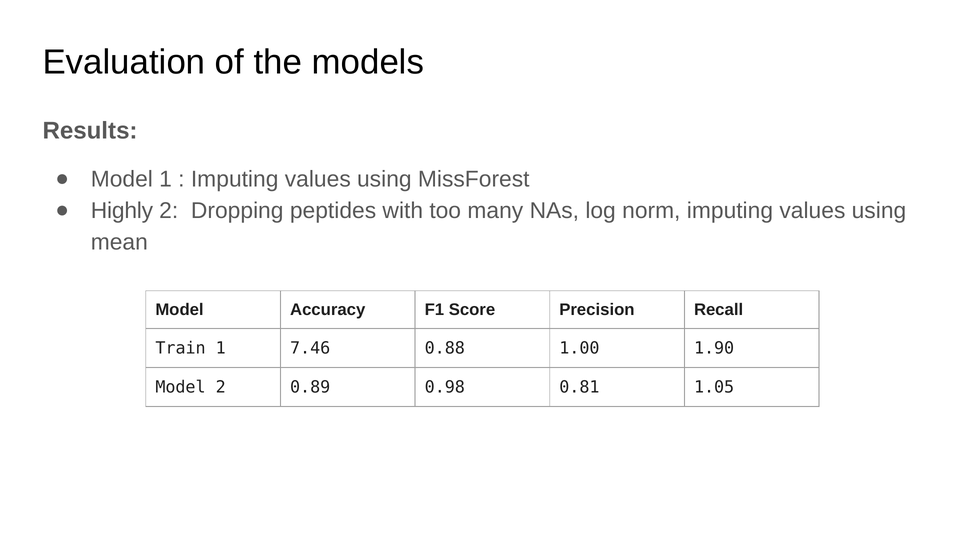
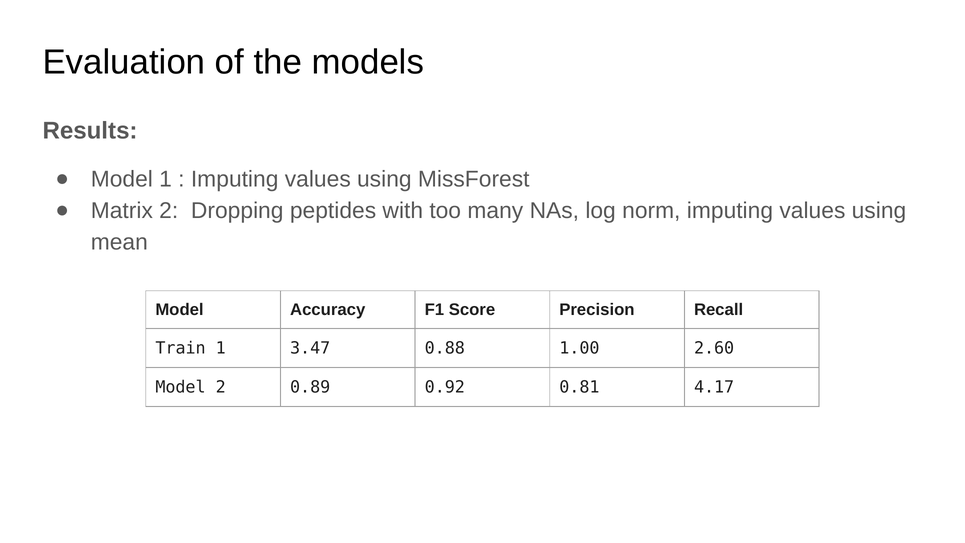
Highly: Highly -> Matrix
7.46: 7.46 -> 3.47
1.90: 1.90 -> 2.60
0.98: 0.98 -> 0.92
1.05: 1.05 -> 4.17
